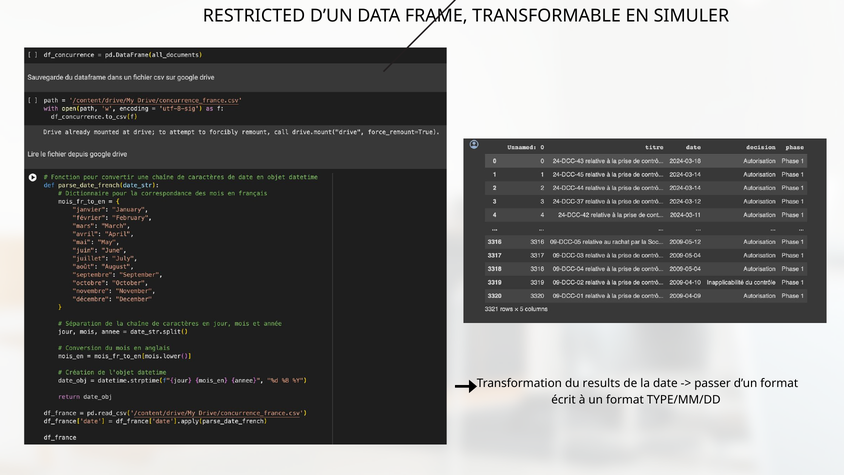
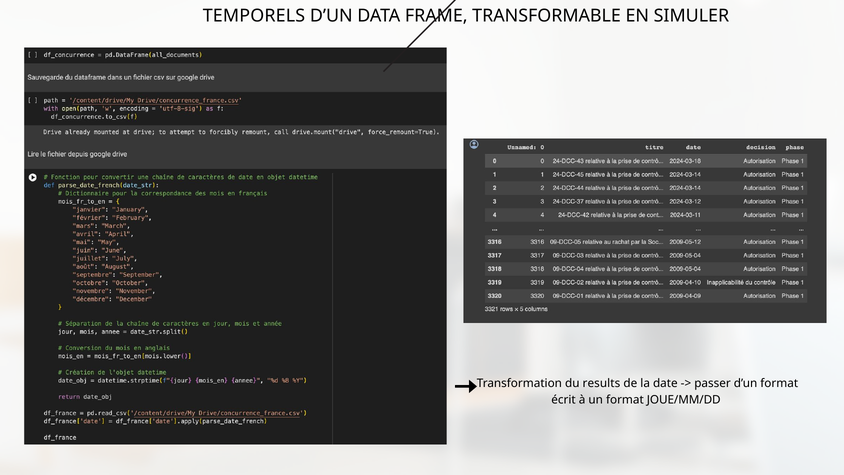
RESTRICTED: RESTRICTED -> TEMPORELS
TYPE/MM/DD: TYPE/MM/DD -> JOUE/MM/DD
